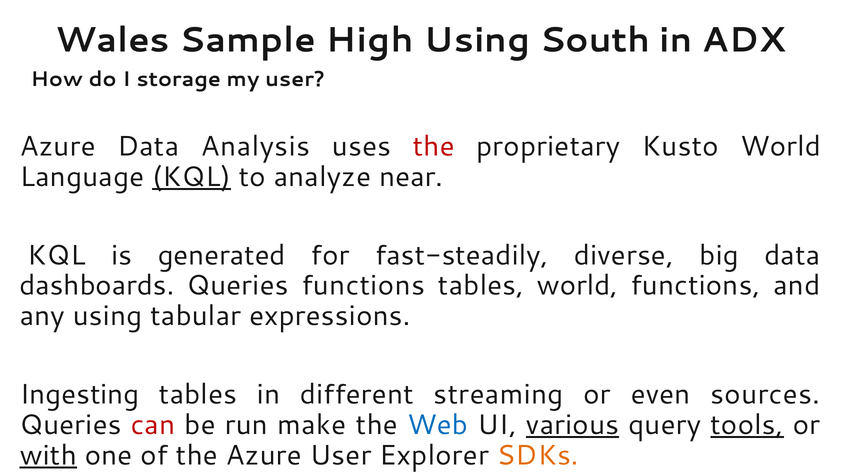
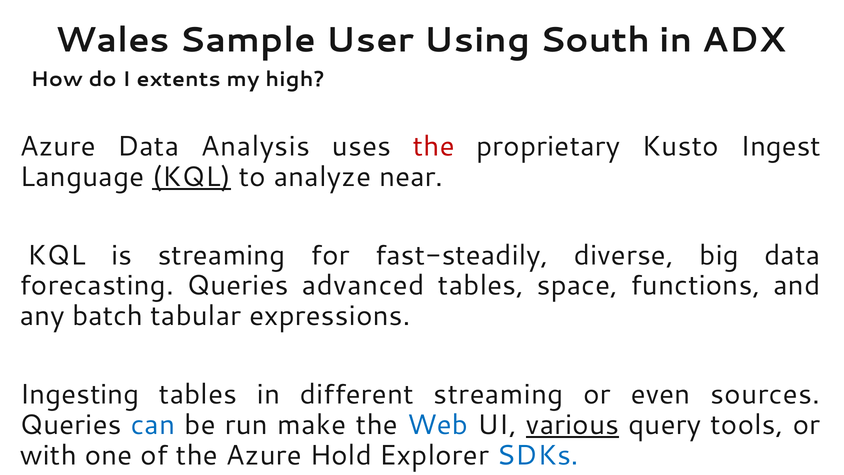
High: High -> User
storage: storage -> extents
my user: user -> high
Kusto World: World -> Ingest
is generated: generated -> streaming
dashboards: dashboards -> forecasting
Queries functions: functions -> advanced
tables world: world -> space
any using: using -> batch
can colour: red -> blue
tools underline: present -> none
with underline: present -> none
Azure User: User -> Hold
SDKs colour: orange -> blue
